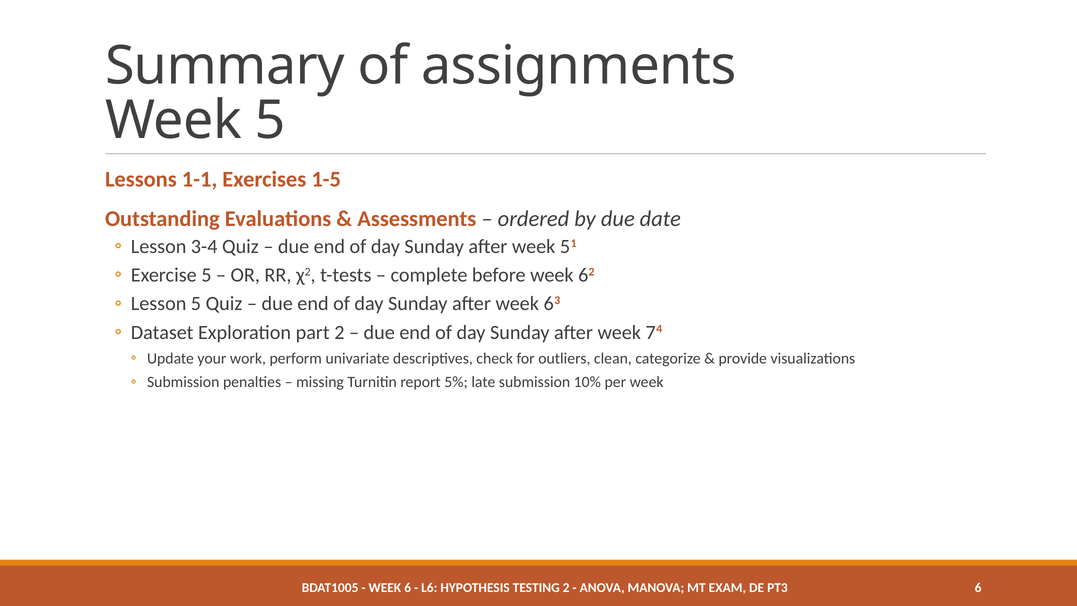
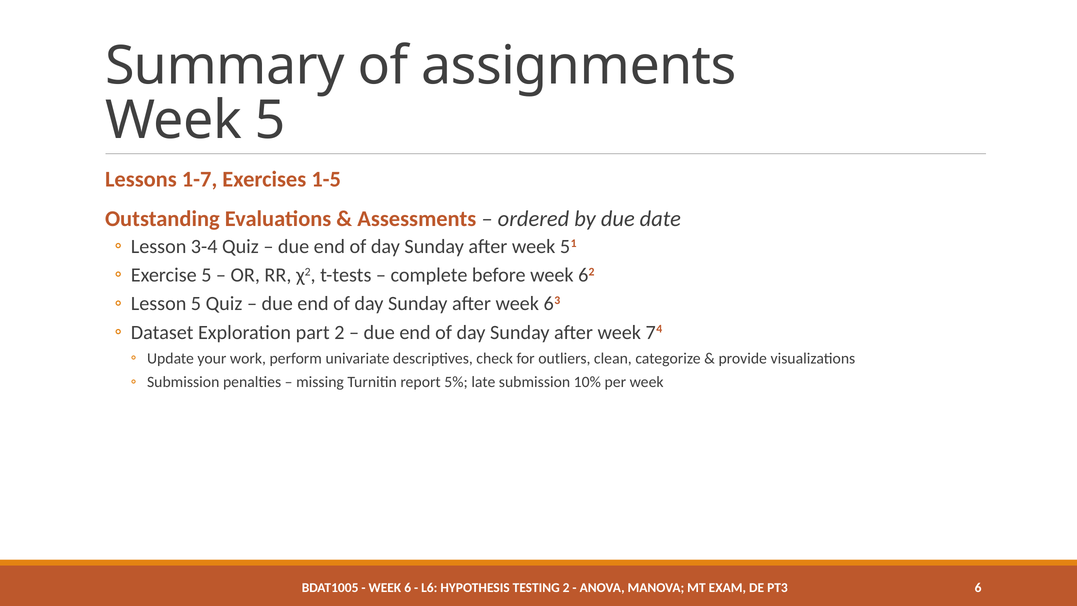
1-1: 1-1 -> 1-7
